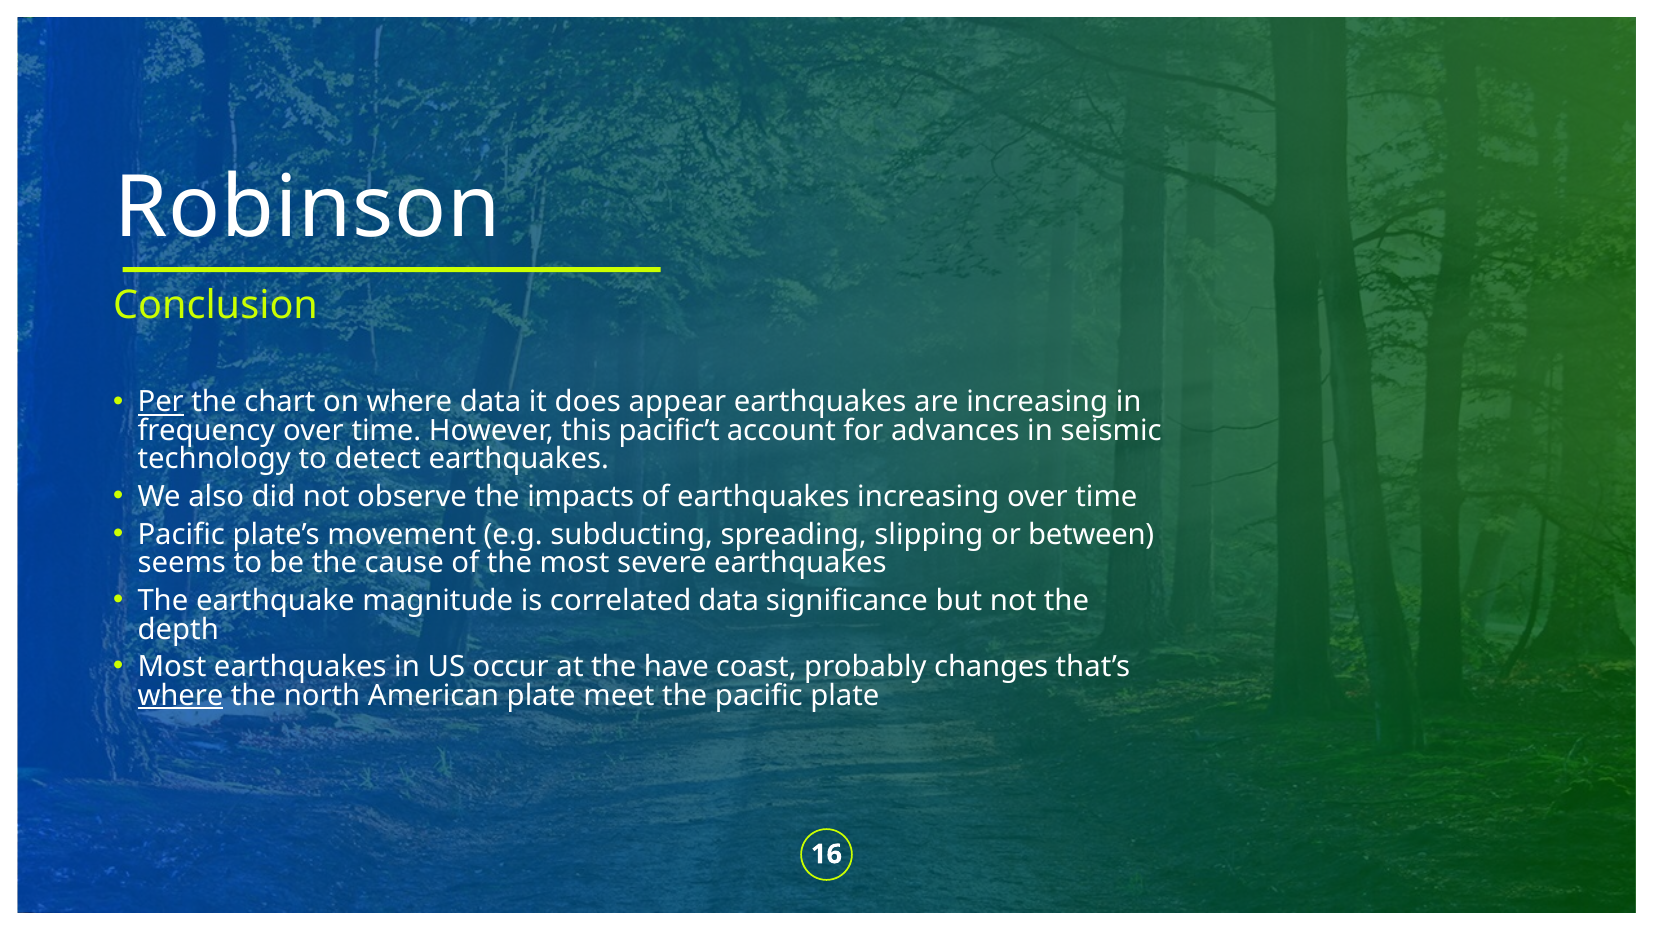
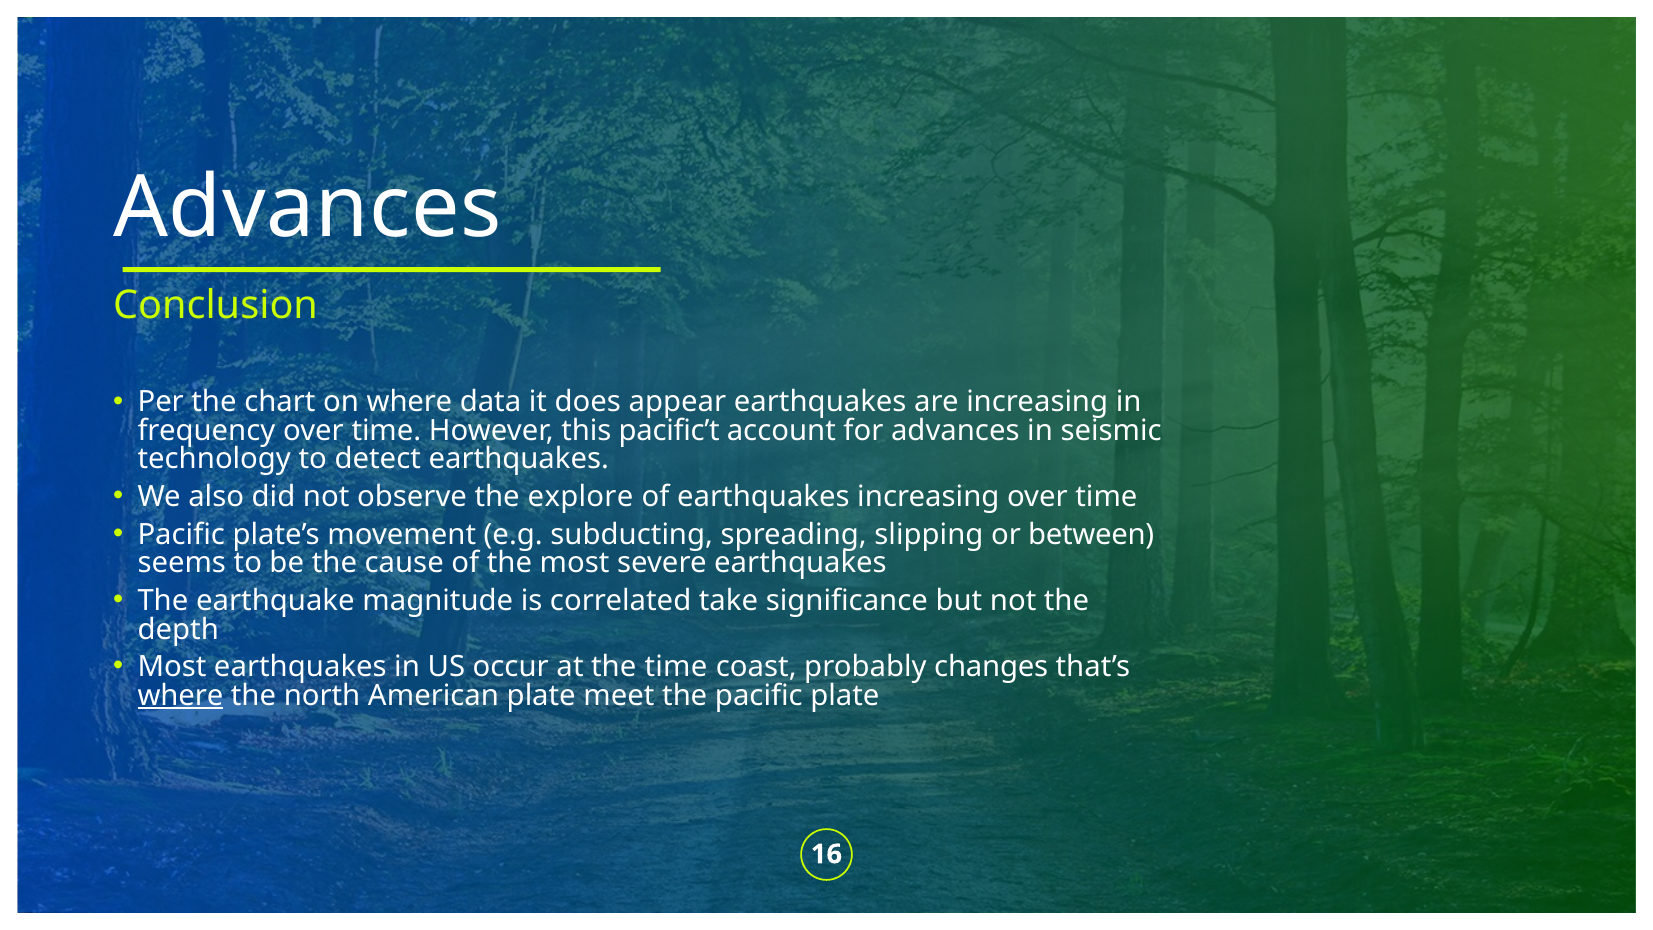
Robinson at (307, 208): Robinson -> Advances
Per underline: present -> none
impacts: impacts -> explore
correlated data: data -> take
the have: have -> time
